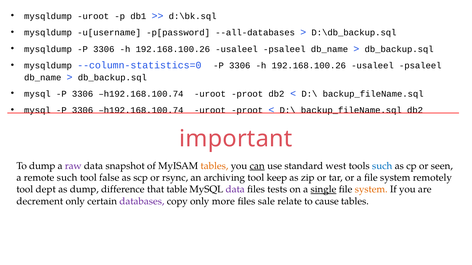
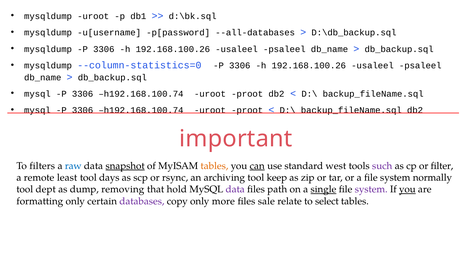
To dump: dump -> filters
raw colour: purple -> blue
snapshot underline: none -> present
such at (382, 166) colour: blue -> purple
seen: seen -> filter
remote such: such -> least
false: false -> days
remotely: remotely -> normally
difference: difference -> removing
table: table -> hold
tests: tests -> path
system at (371, 190) colour: orange -> purple
you at (407, 190) underline: none -> present
decrement: decrement -> formatting
cause: cause -> select
